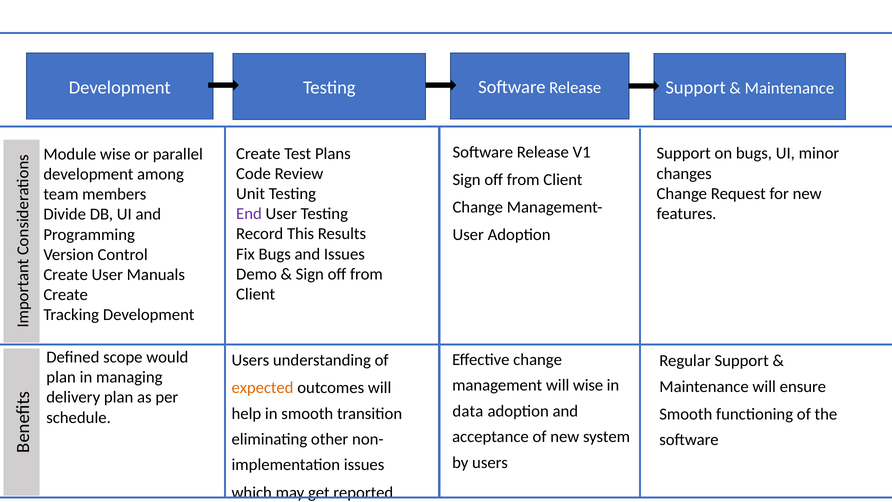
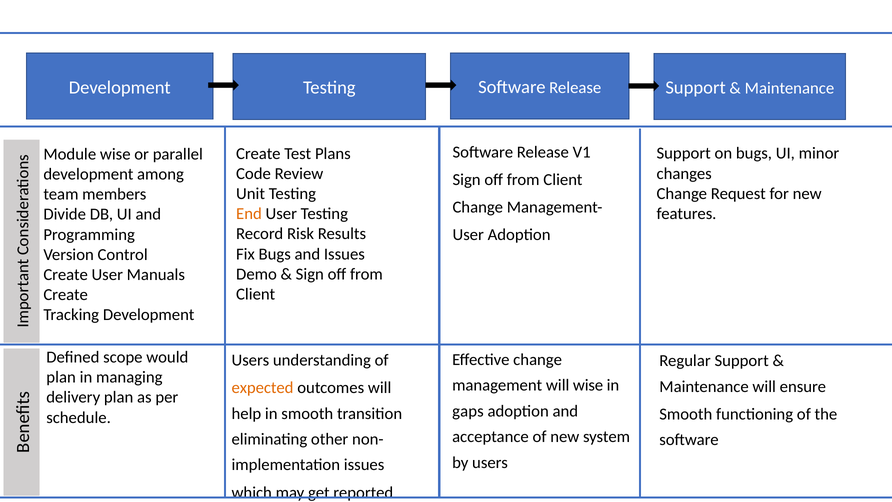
End colour: purple -> orange
This: This -> Risk
data: data -> gaps
